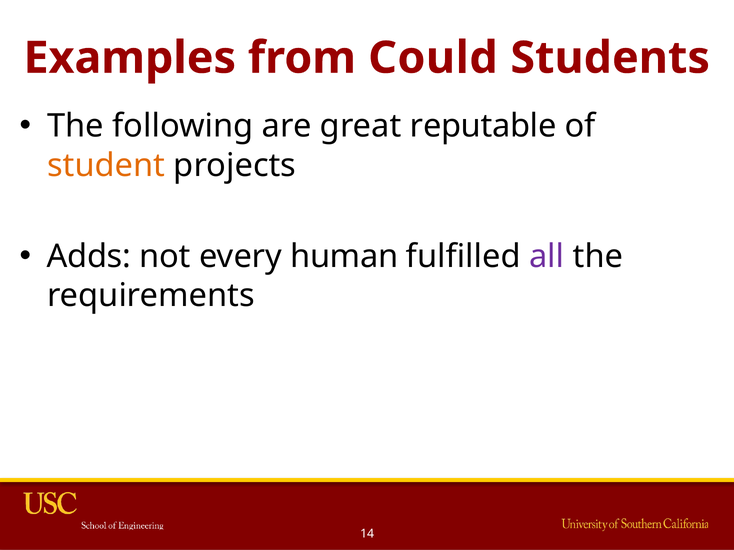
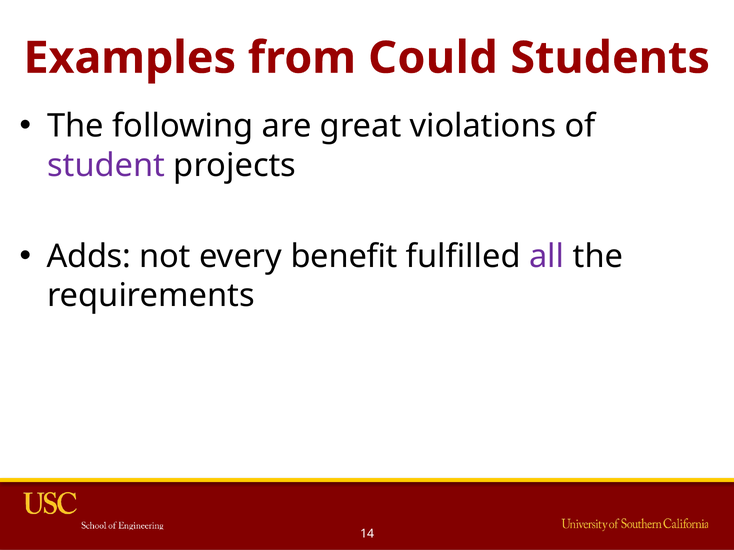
reputable: reputable -> violations
student colour: orange -> purple
human: human -> benefit
